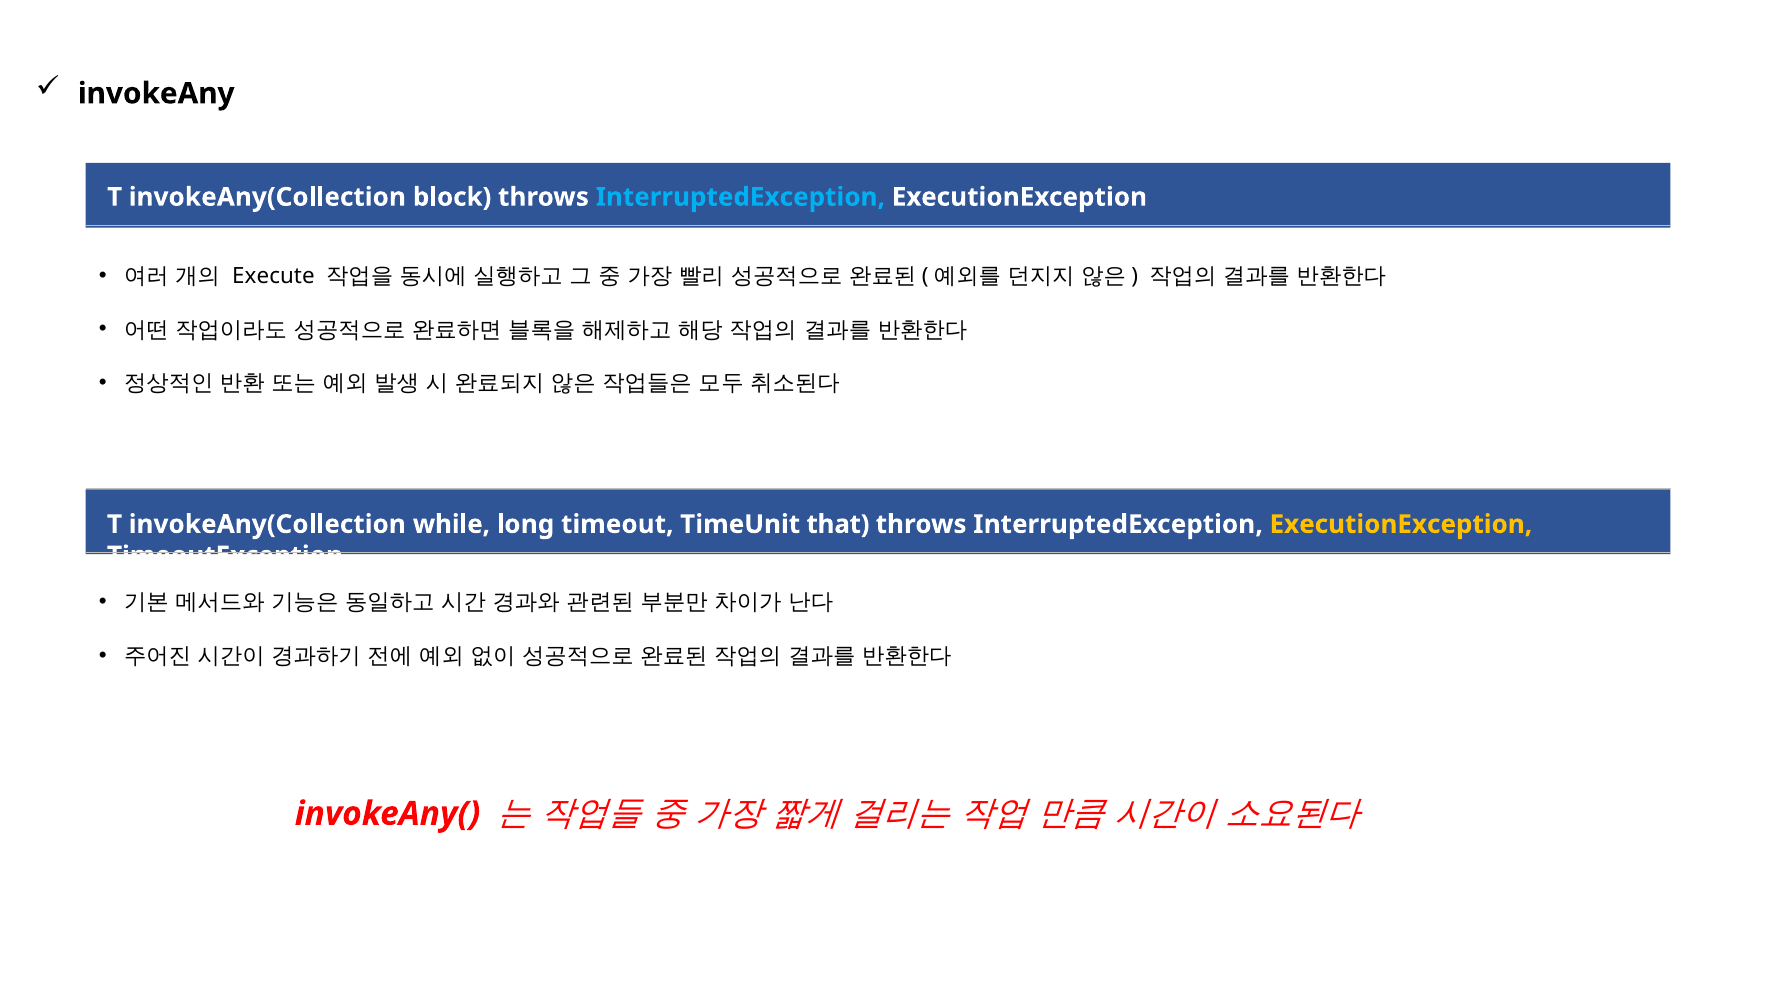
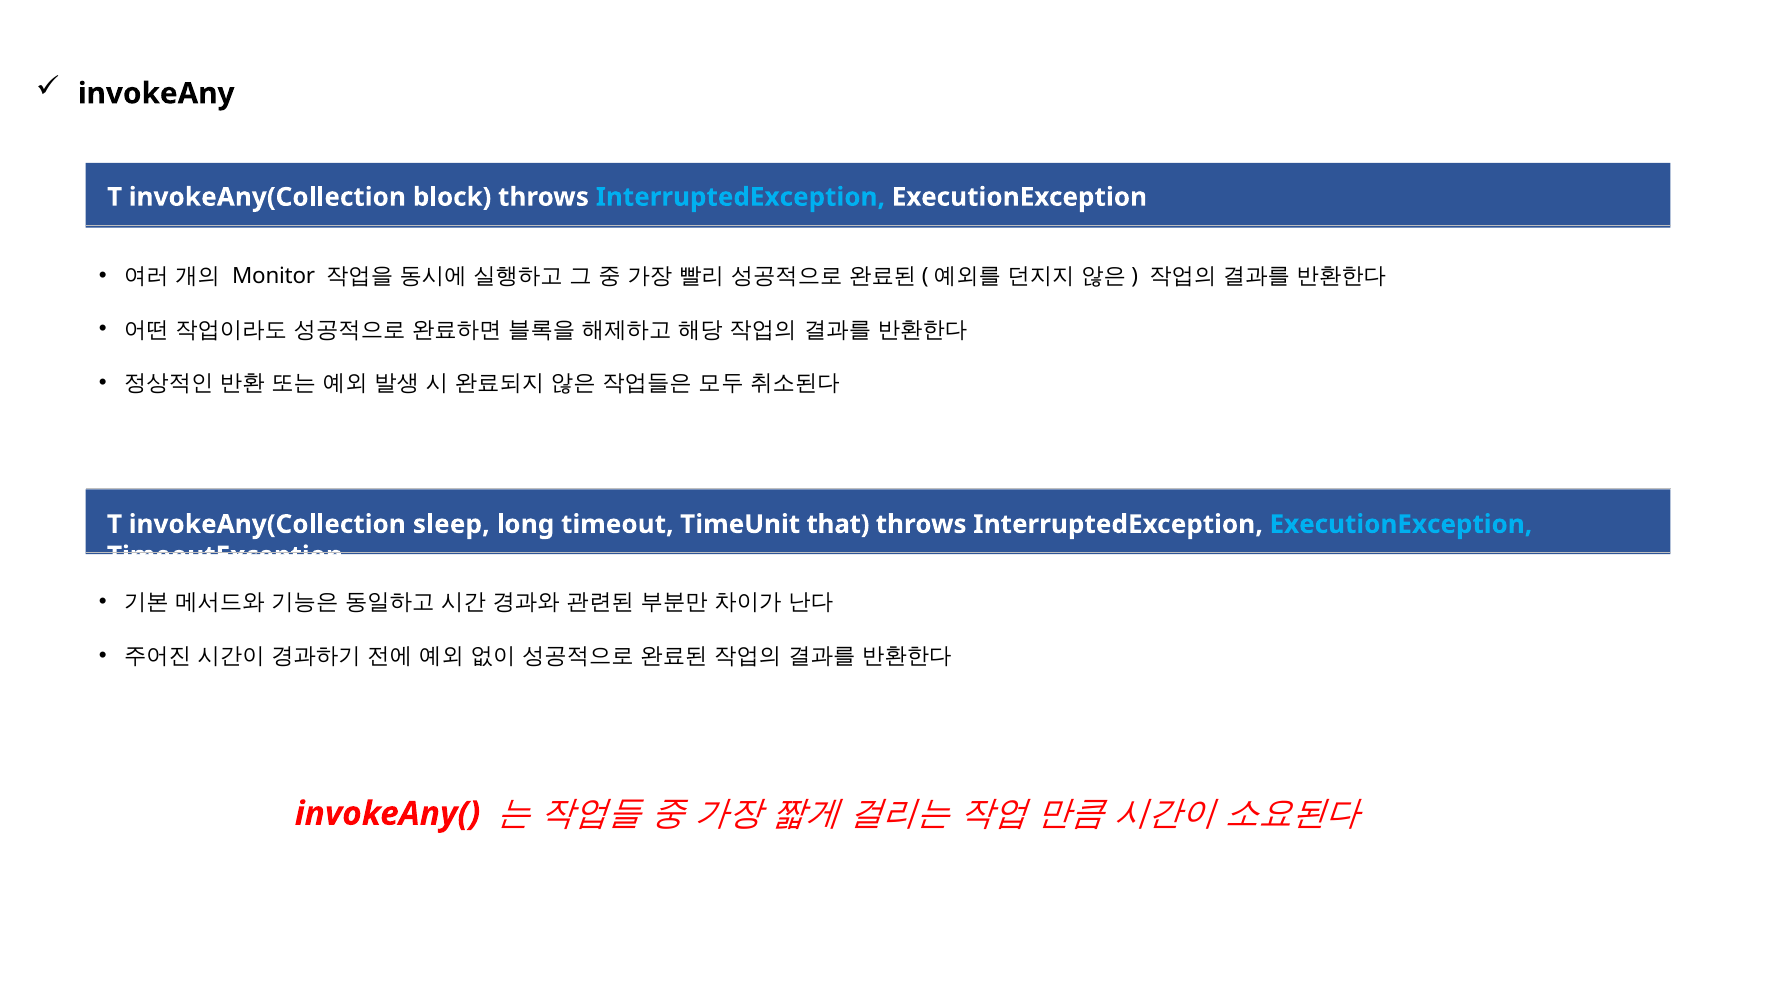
Execute: Execute -> Monitor
while: while -> sleep
ExecutionException at (1401, 524) colour: yellow -> light blue
